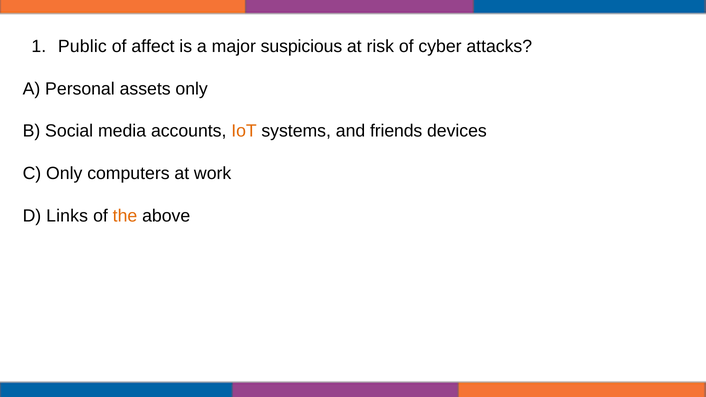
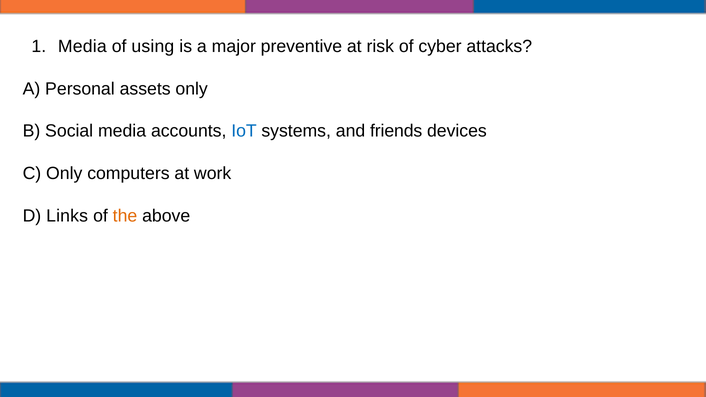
Public at (82, 46): Public -> Media
affect: affect -> using
suspicious: suspicious -> preventive
IoT colour: orange -> blue
